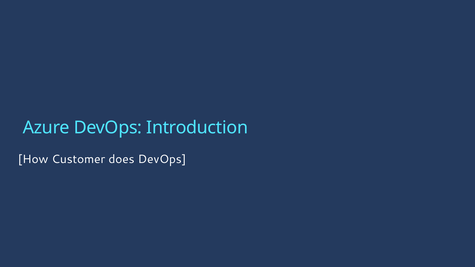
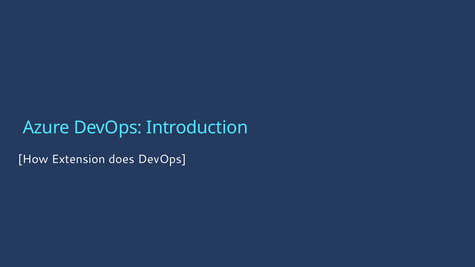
Customer: Customer -> Extension
